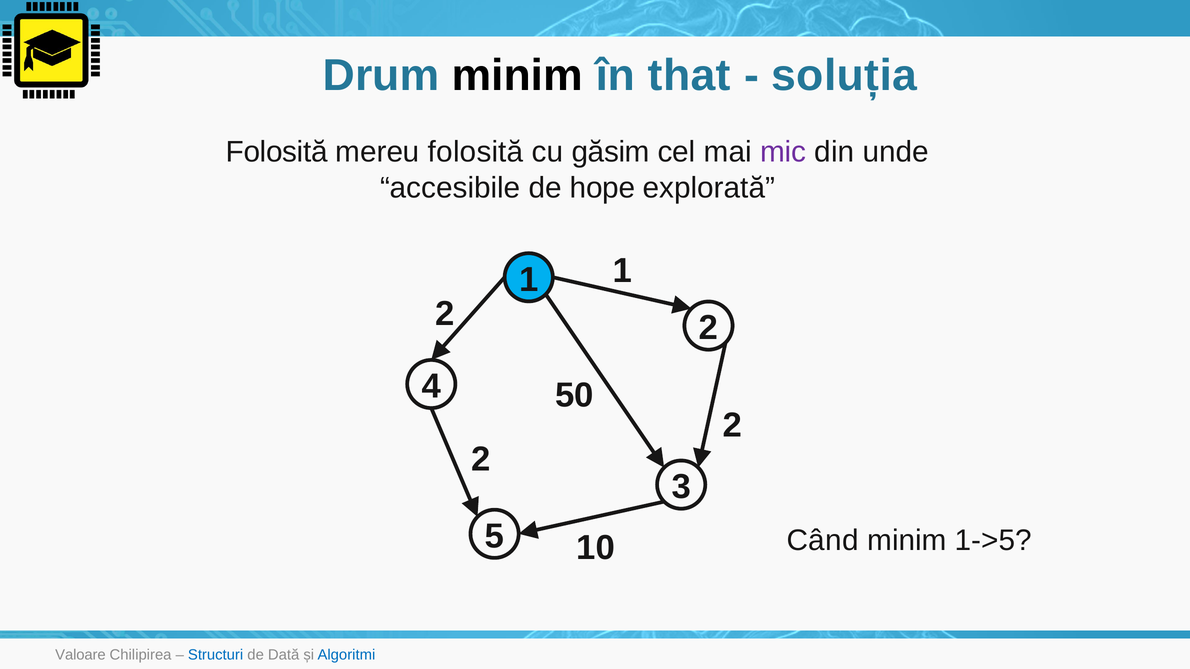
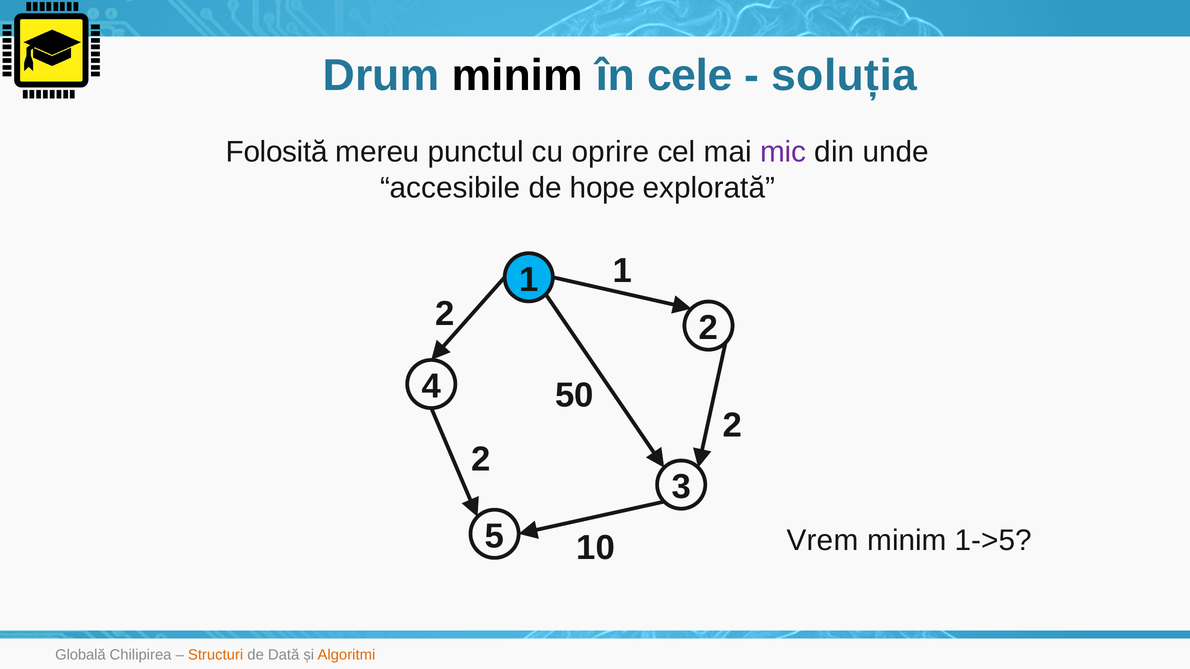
that: that -> cele
mereu folosită: folosită -> punctul
găsim: găsim -> oprire
Când: Când -> Vrem
Valoare: Valoare -> Globală
Structuri colour: blue -> orange
Algoritmi colour: blue -> orange
